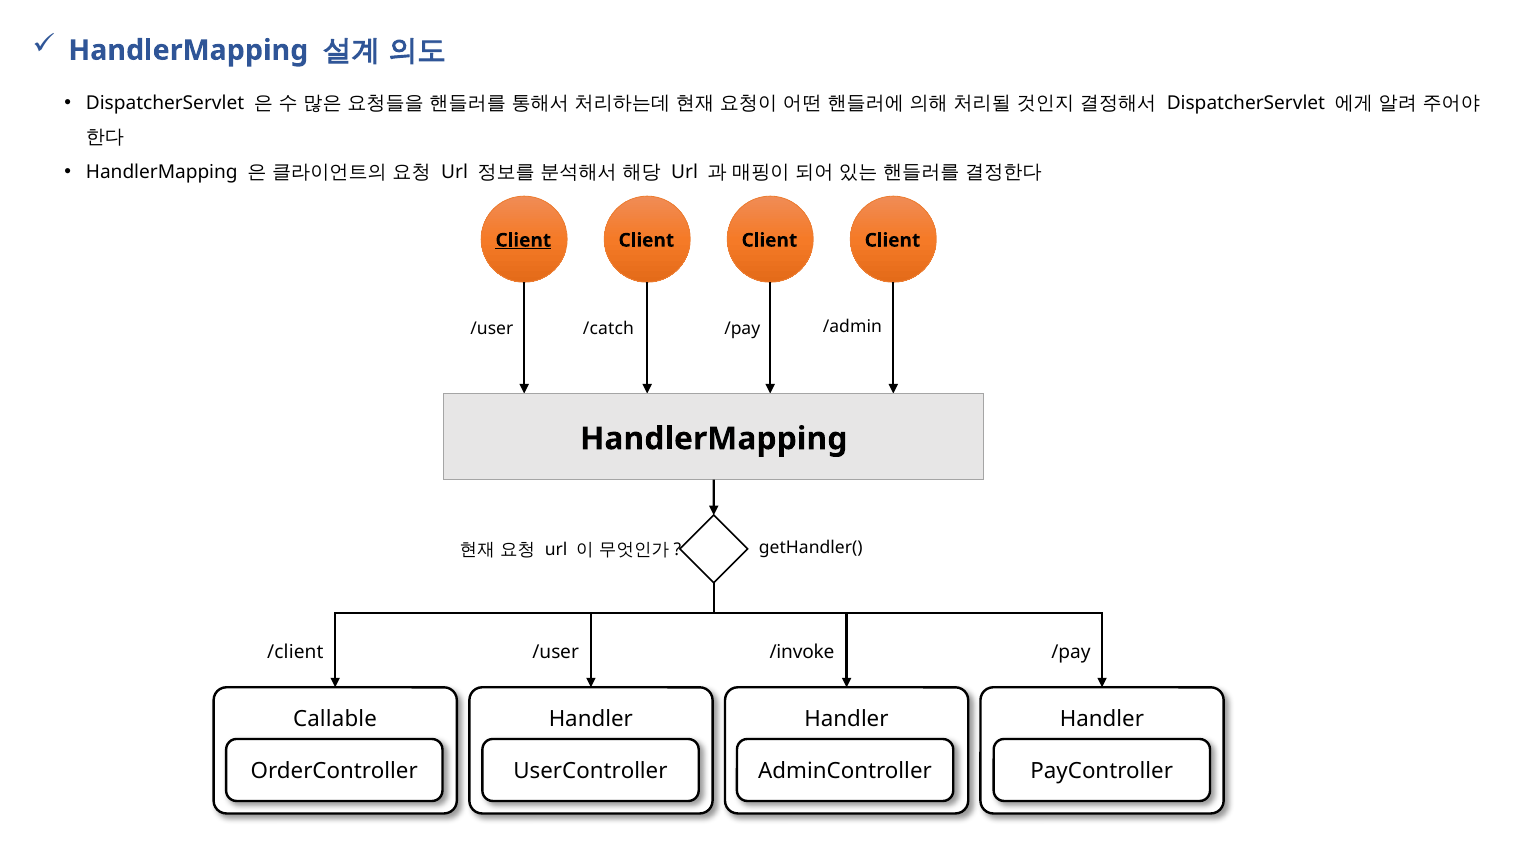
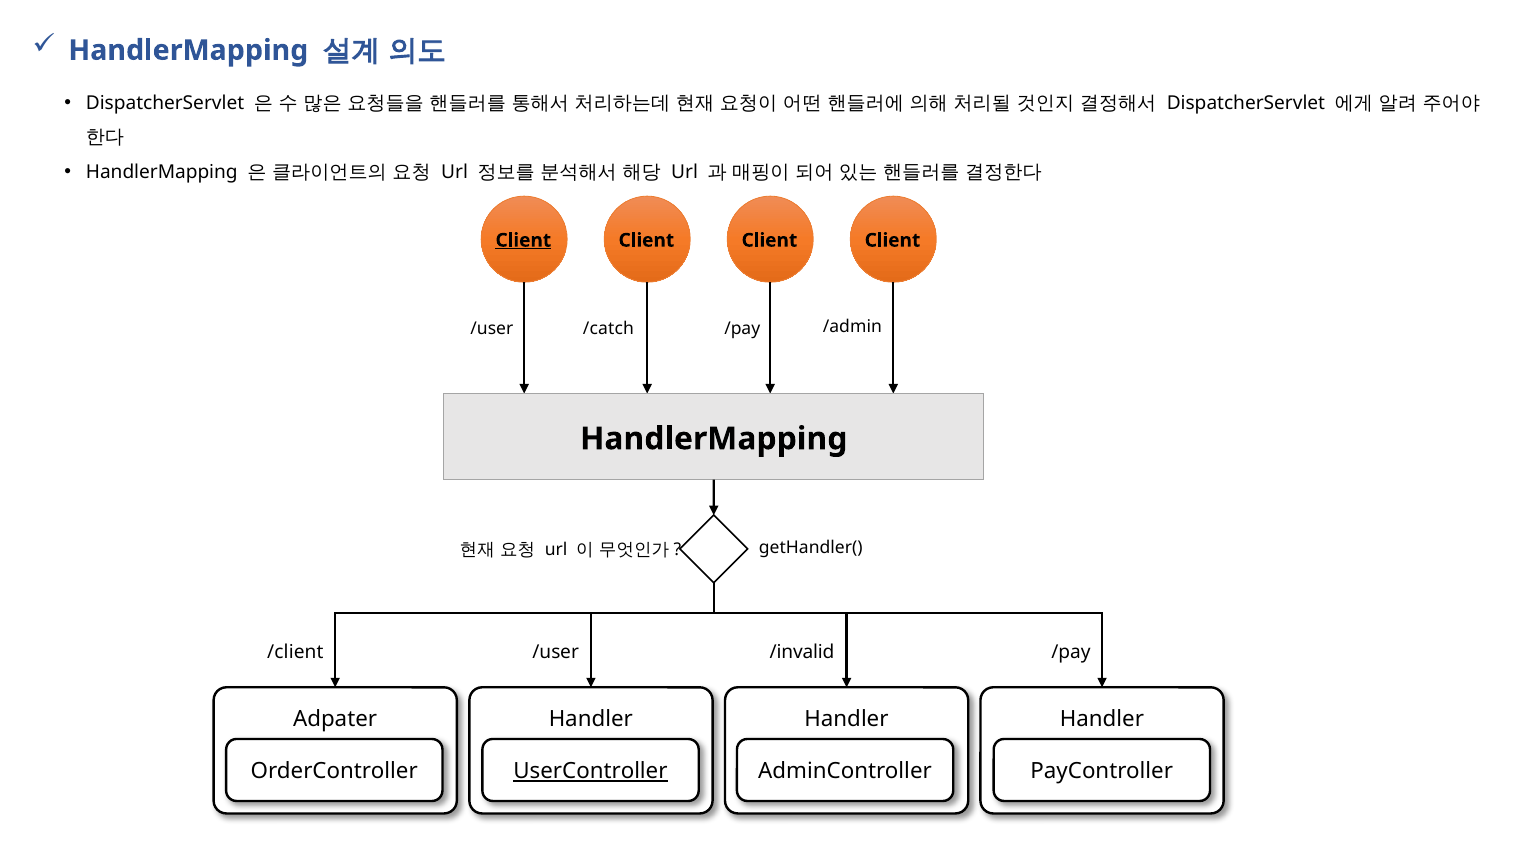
/invoke: /invoke -> /invalid
Callable: Callable -> Adpater
UserController underline: none -> present
